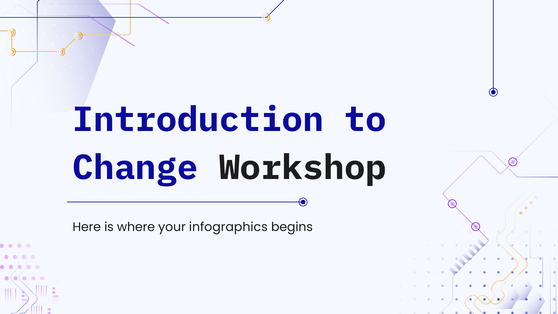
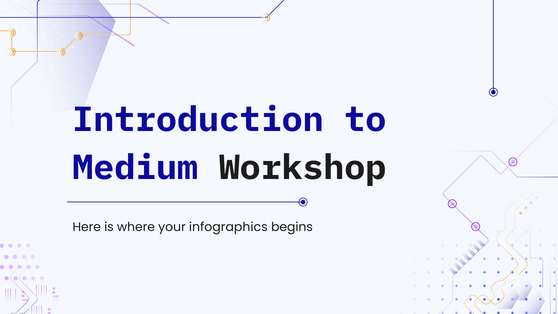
Change: Change -> Medium
